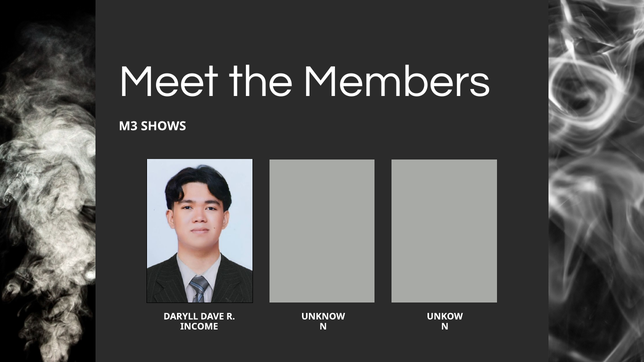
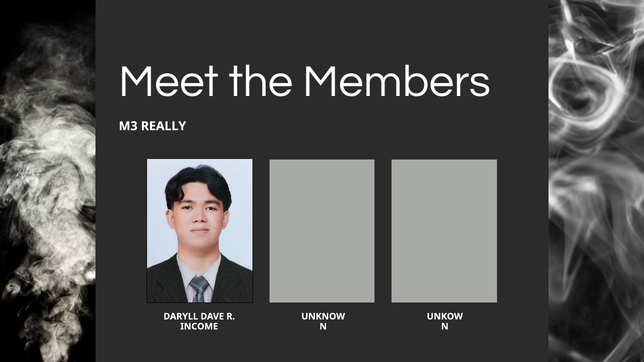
SHOWS: SHOWS -> REALLY
